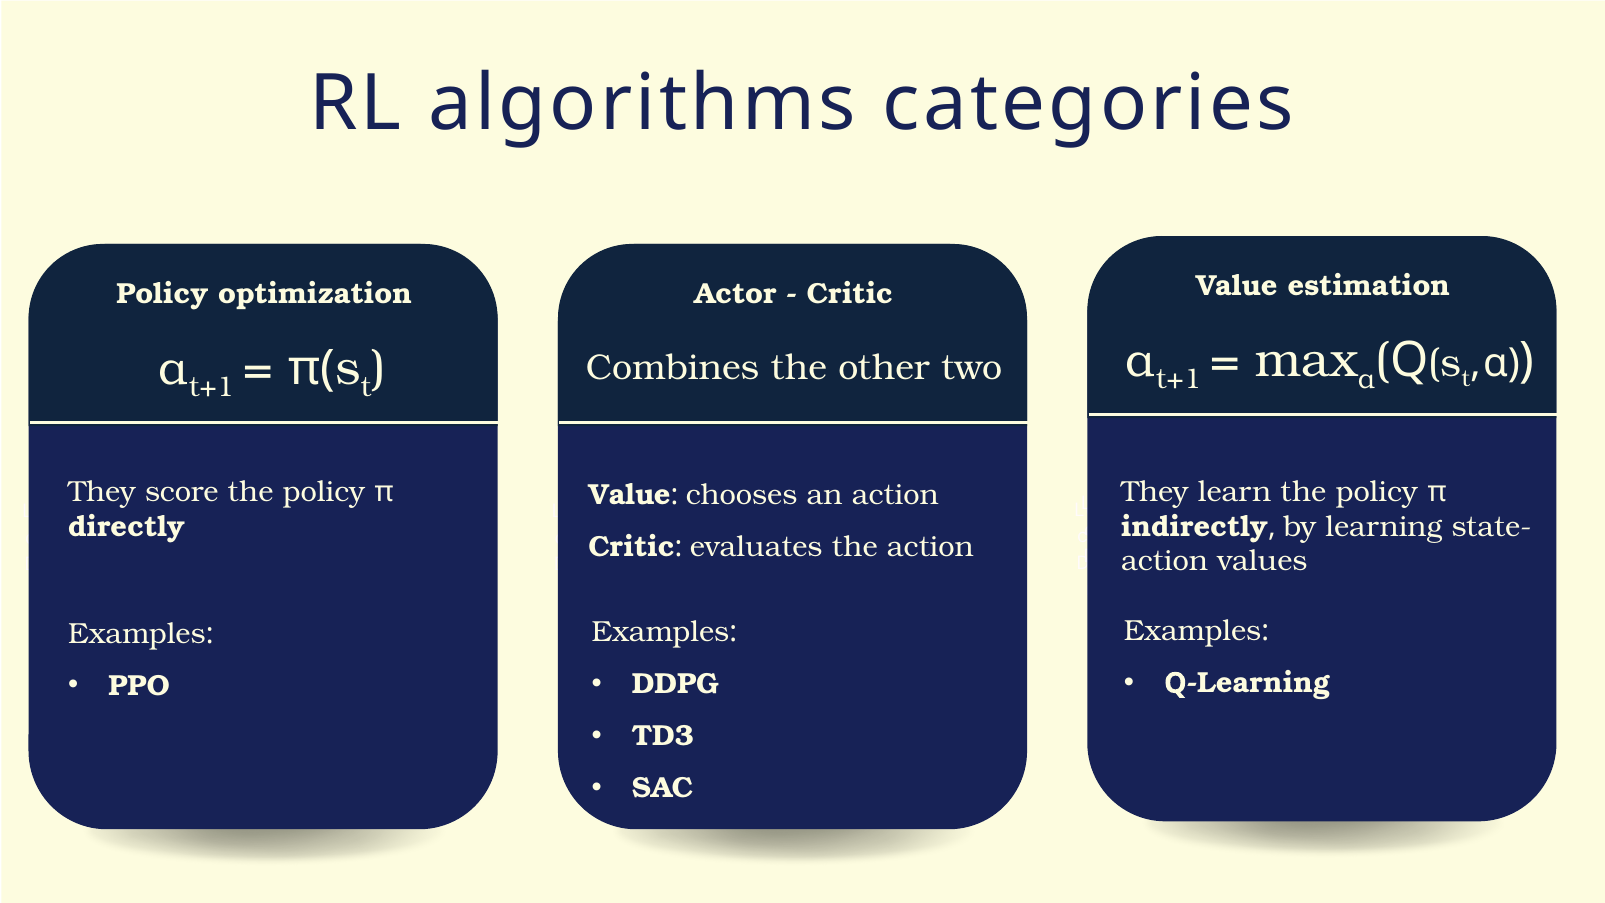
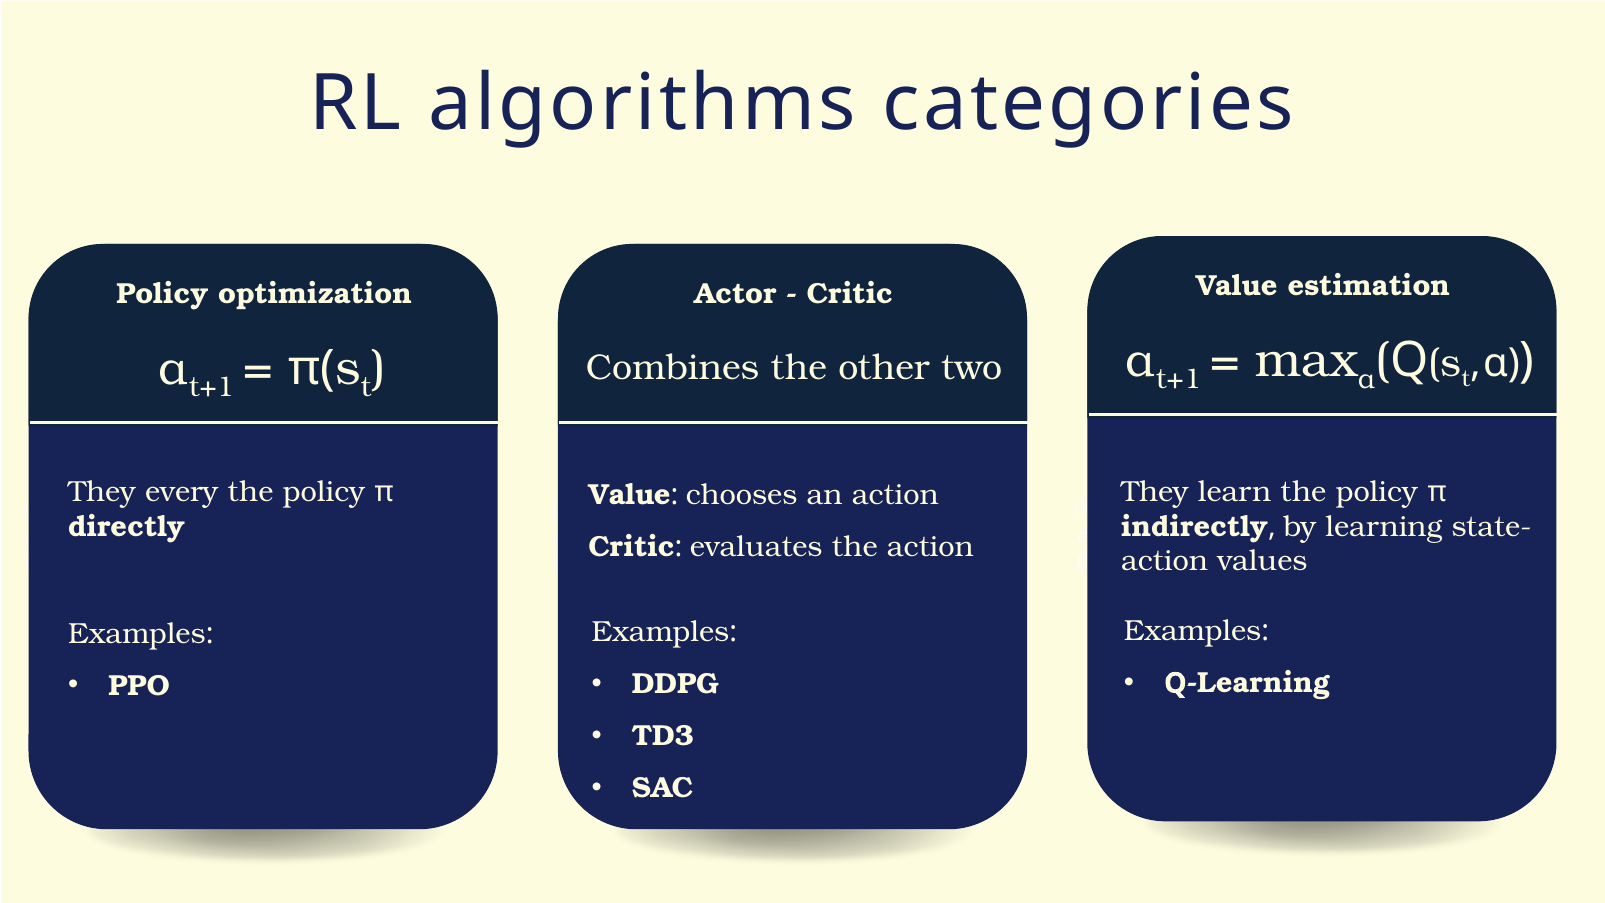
score: score -> every
